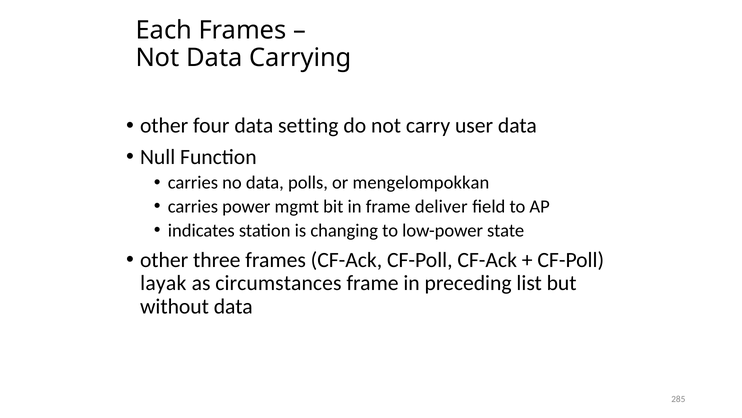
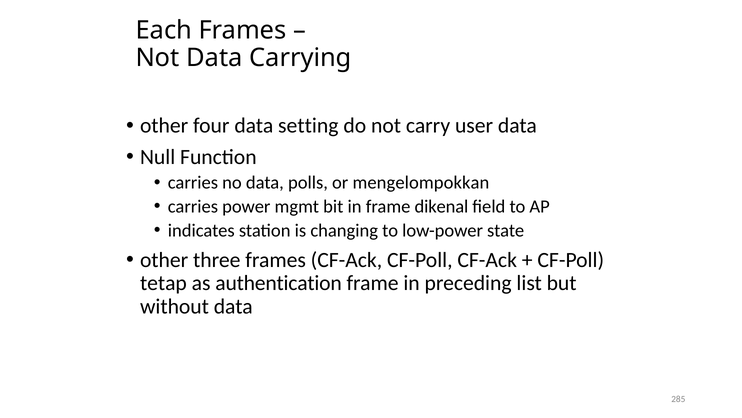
deliver: deliver -> dikenal
layak: layak -> tetap
circumstances: circumstances -> authentication
